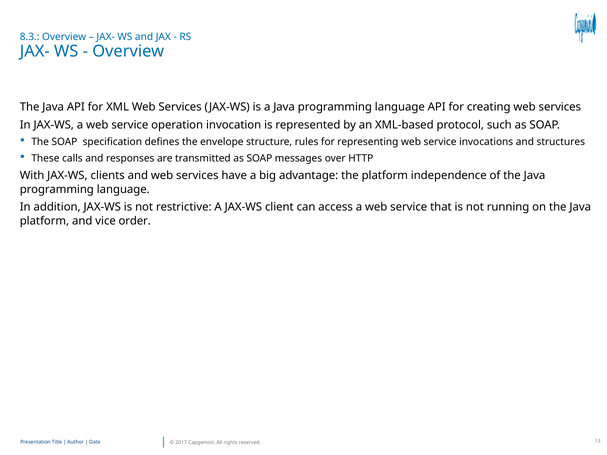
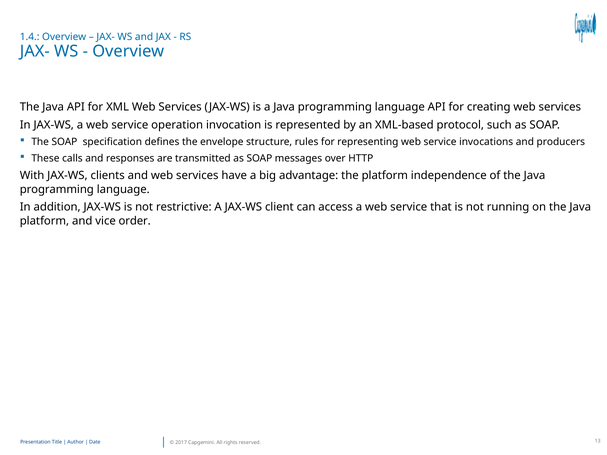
8.3: 8.3 -> 1.4
structures: structures -> producers
